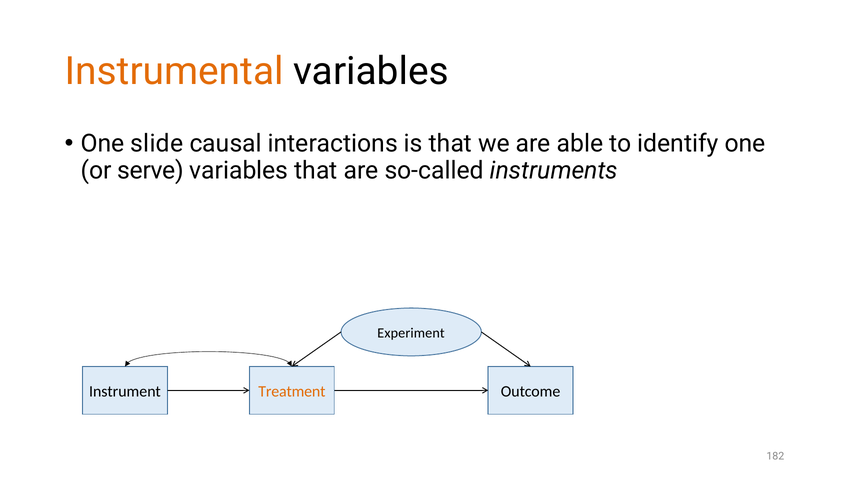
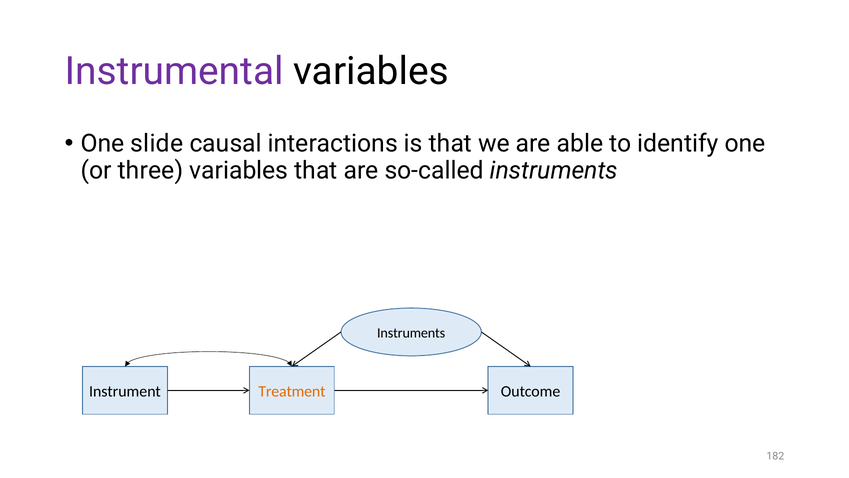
Instrumental colour: orange -> purple
serve: serve -> three
Experiment at (411, 333): Experiment -> Instruments
